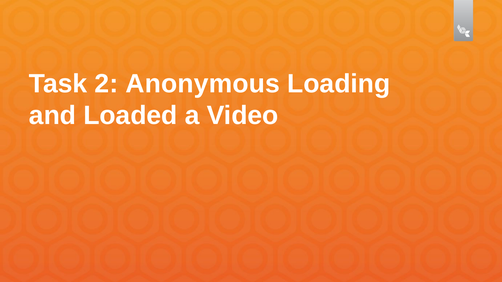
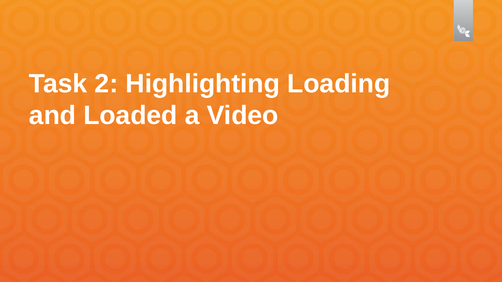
Anonymous: Anonymous -> Highlighting
